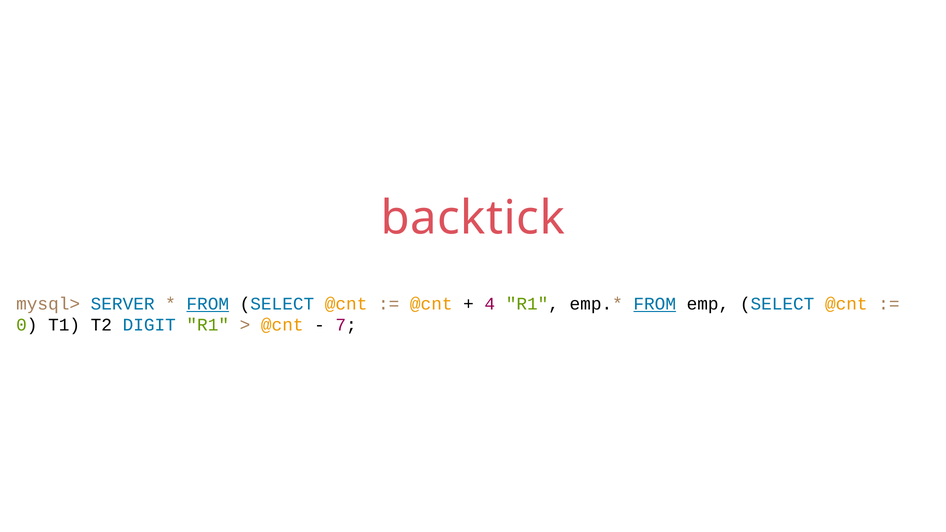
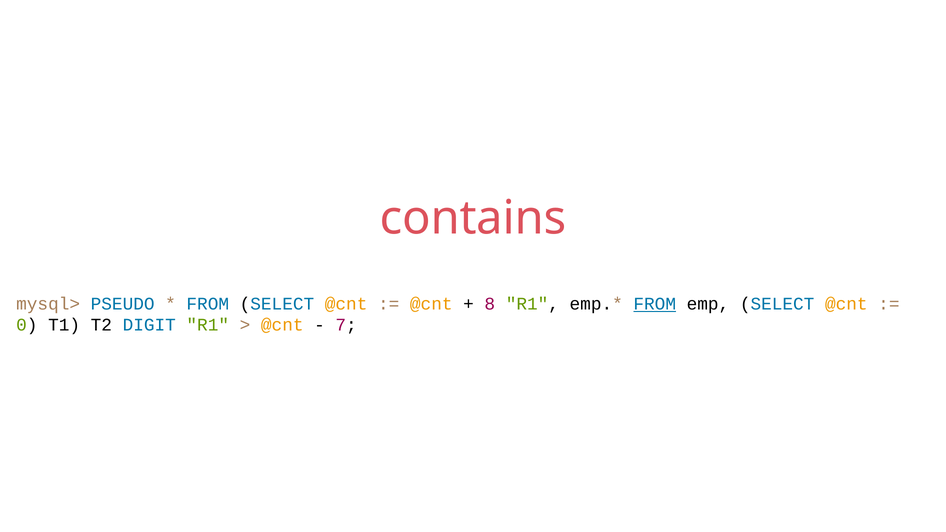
backtick: backtick -> contains
SERVER: SERVER -> PSEUDO
FROM at (208, 304) underline: present -> none
4: 4 -> 8
